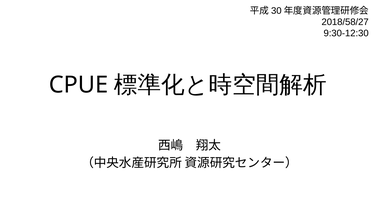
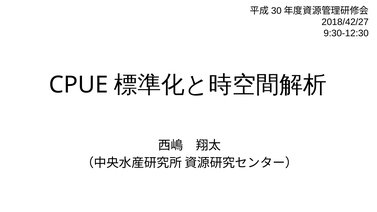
2018/58/27: 2018/58/27 -> 2018/42/27
